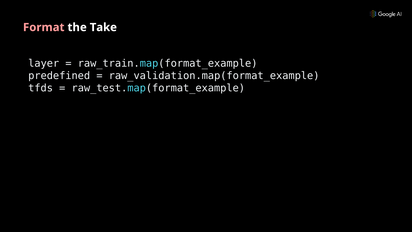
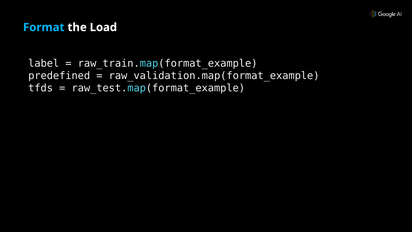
Format colour: pink -> light blue
Take: Take -> Load
layer: layer -> label
